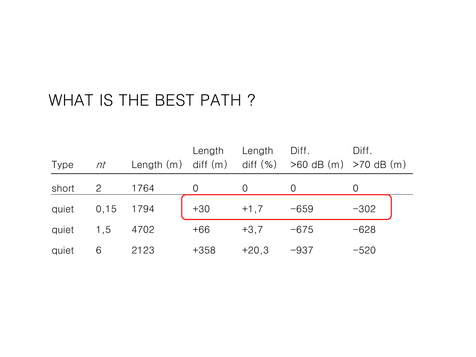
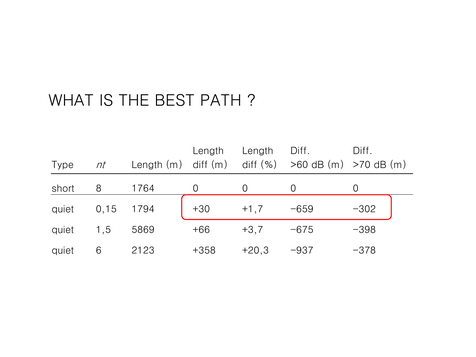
2: 2 -> 8
4702: 4702 -> 5869
-628: -628 -> -398
-520: -520 -> -378
